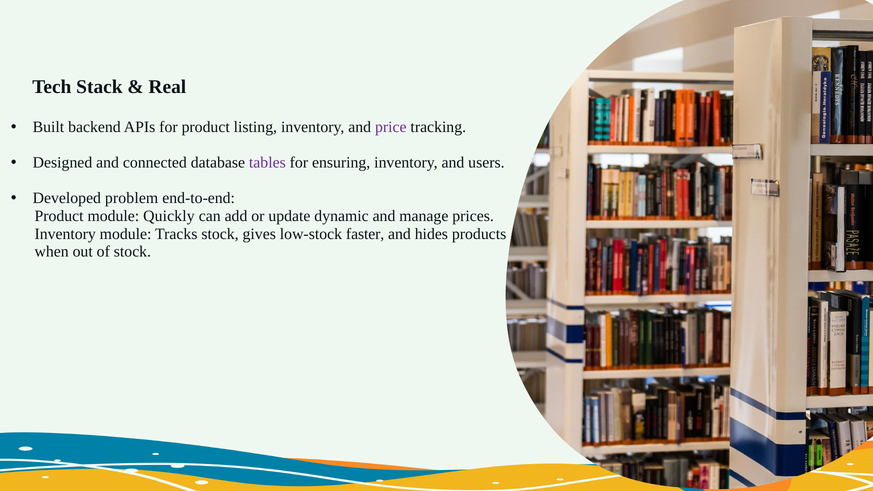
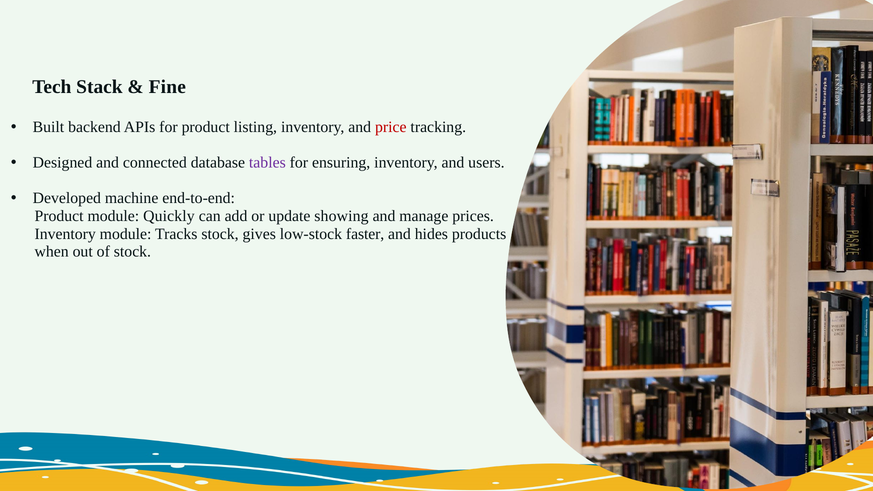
Real: Real -> Fine
price colour: purple -> red
problem: problem -> machine
dynamic: dynamic -> showing
